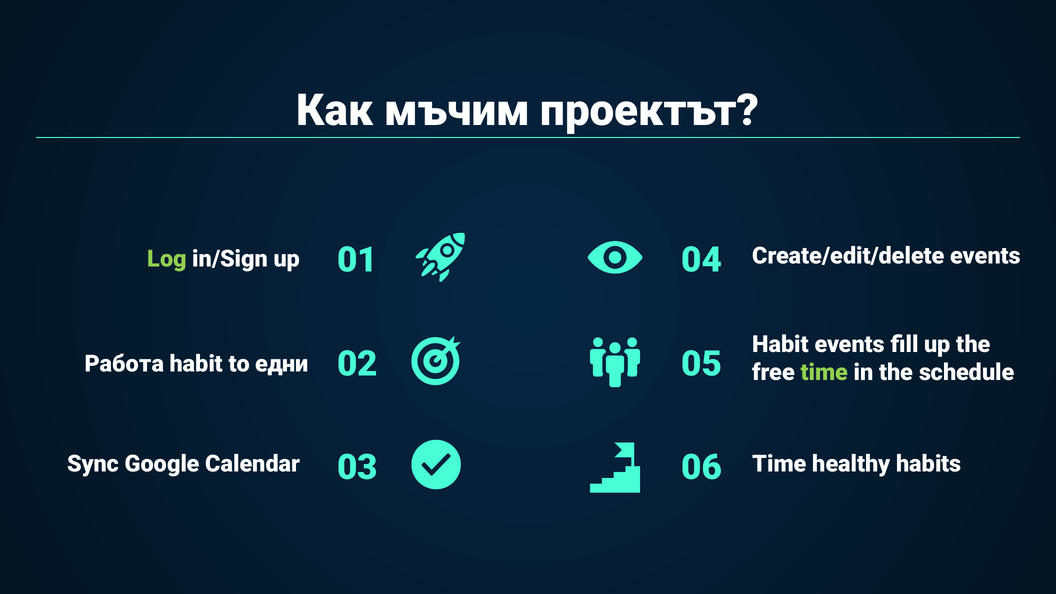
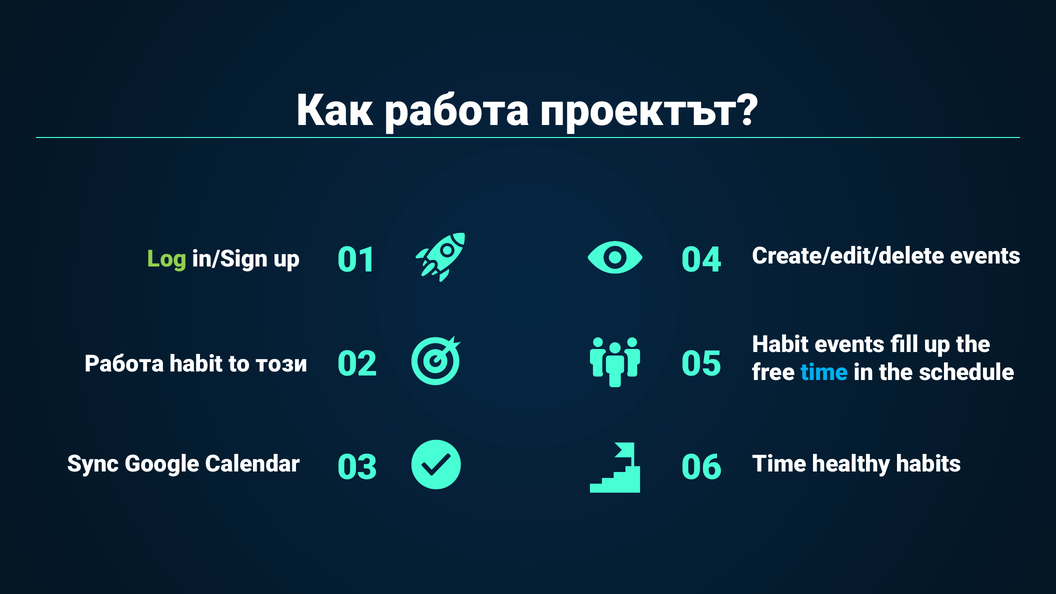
Как мъчим: мъчим -> работа
едни: едни -> този
time at (824, 373) colour: light green -> light blue
